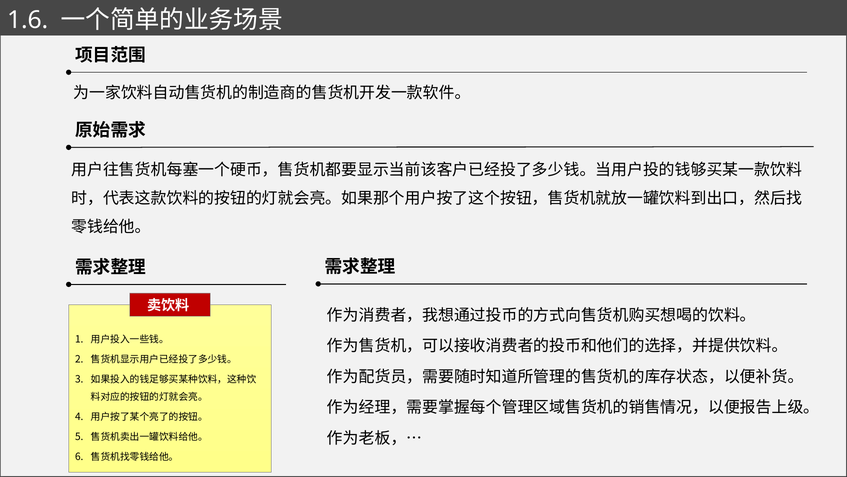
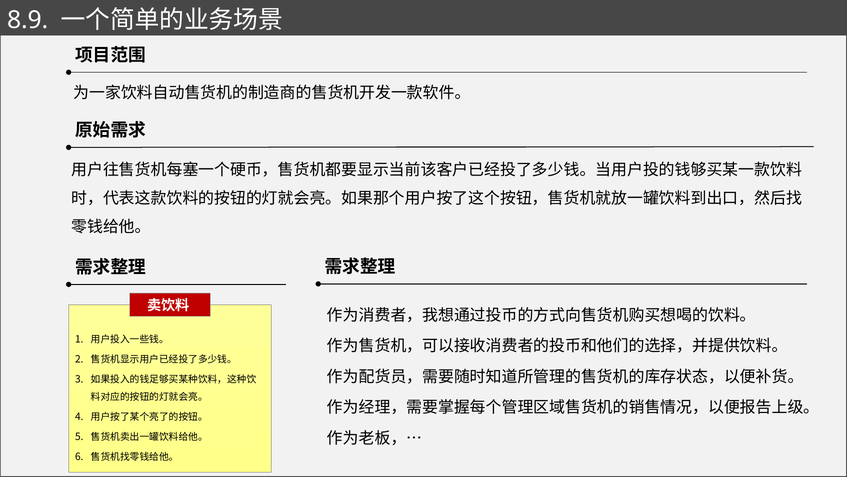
1.6: 1.6 -> 8.9
